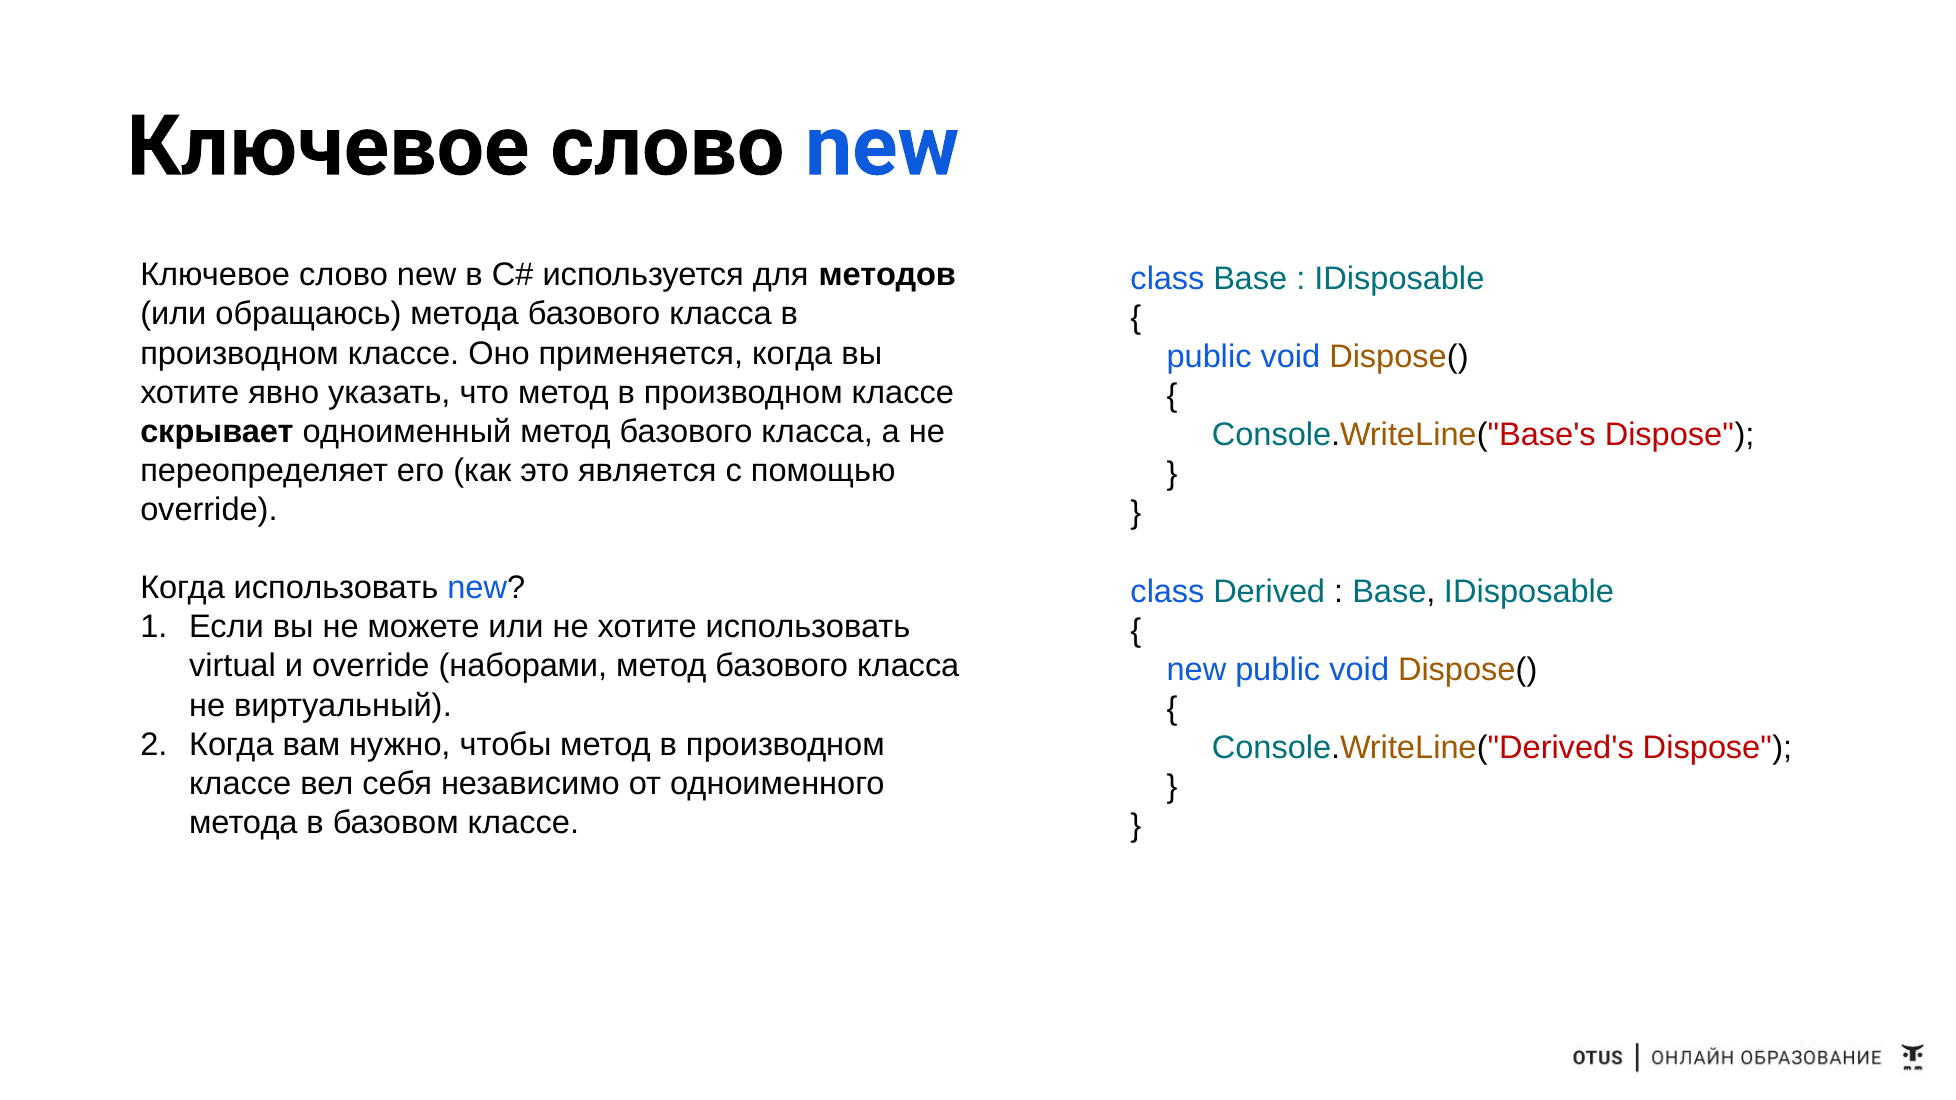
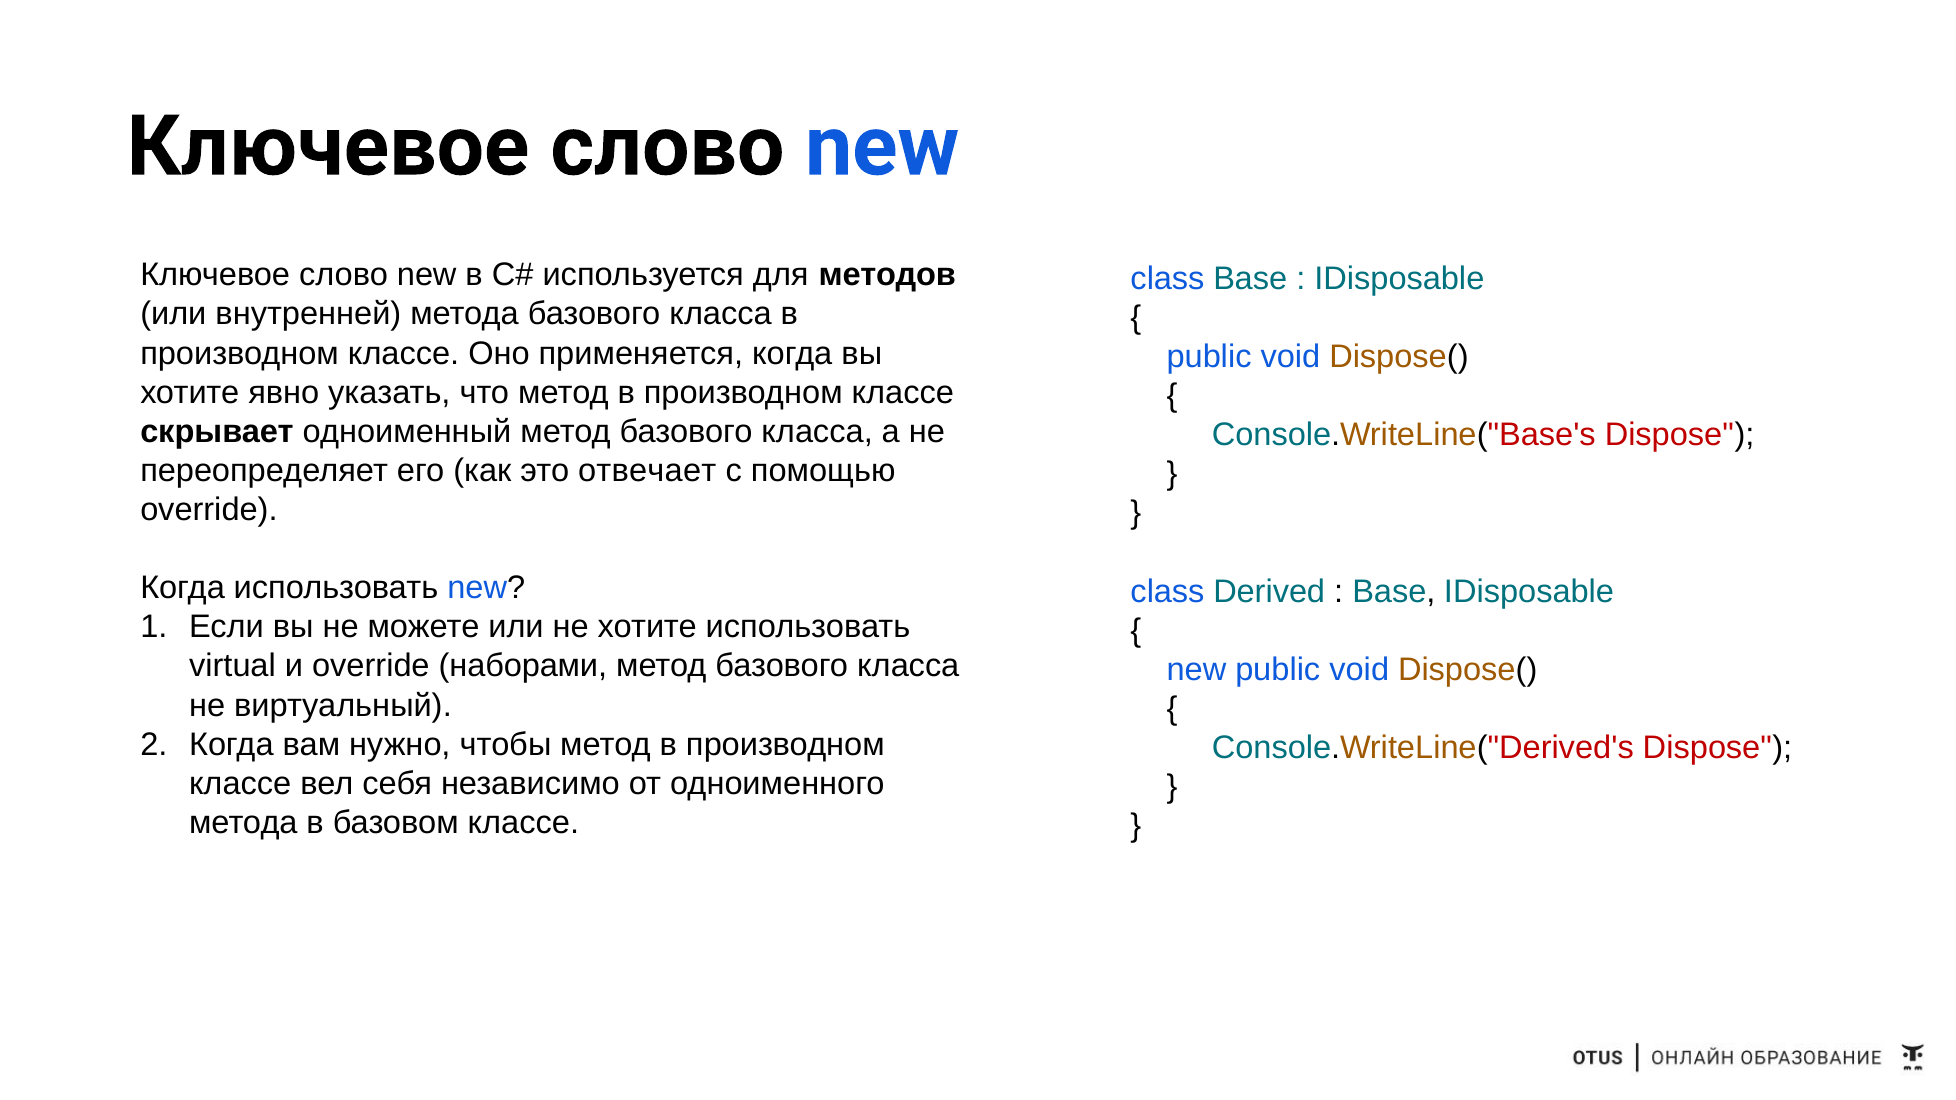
обращаюсь: обращаюсь -> внутренней
является: является -> отвечает
